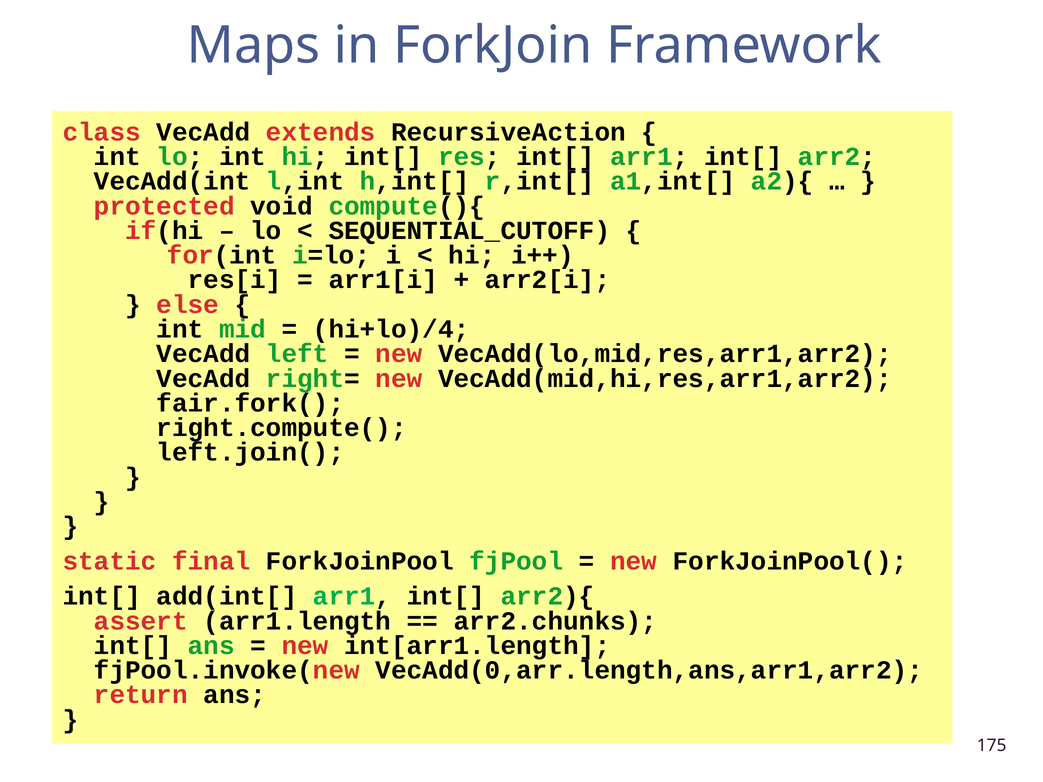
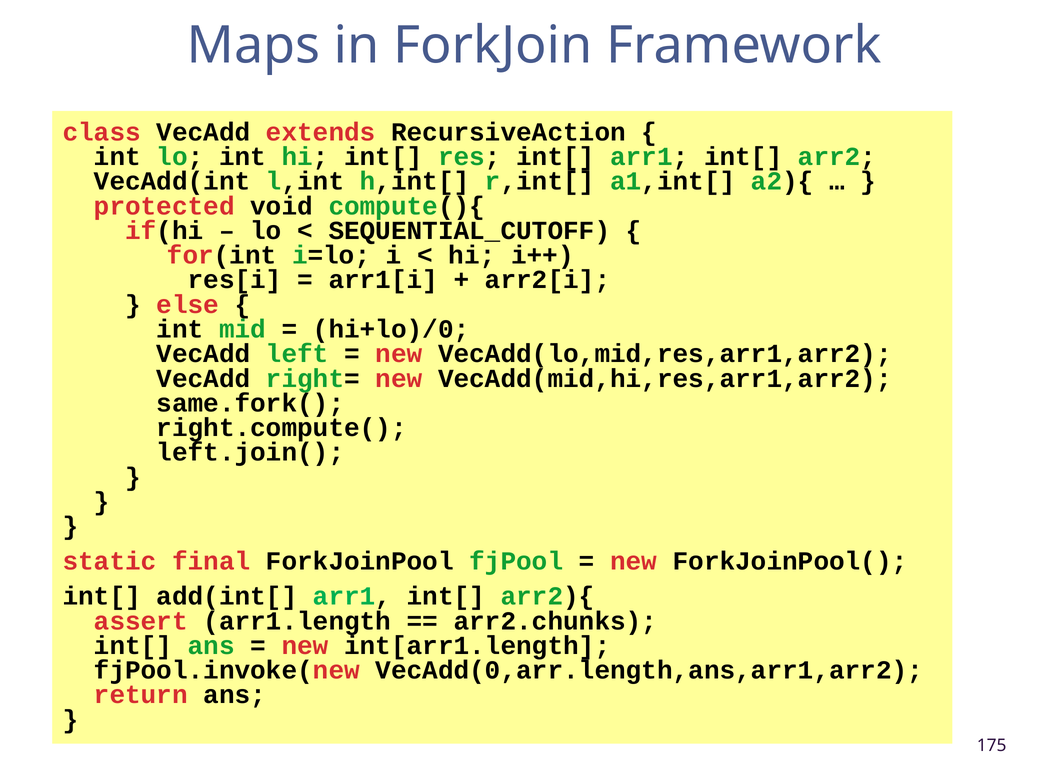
hi+lo)/4: hi+lo)/4 -> hi+lo)/0
fair.fork(: fair.fork( -> same.fork(
